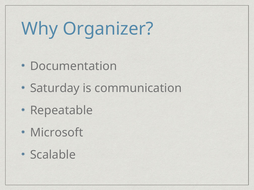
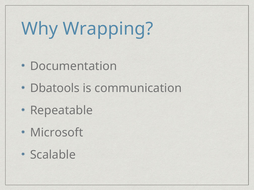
Organizer: Organizer -> Wrapping
Saturday: Saturday -> Dbatools
